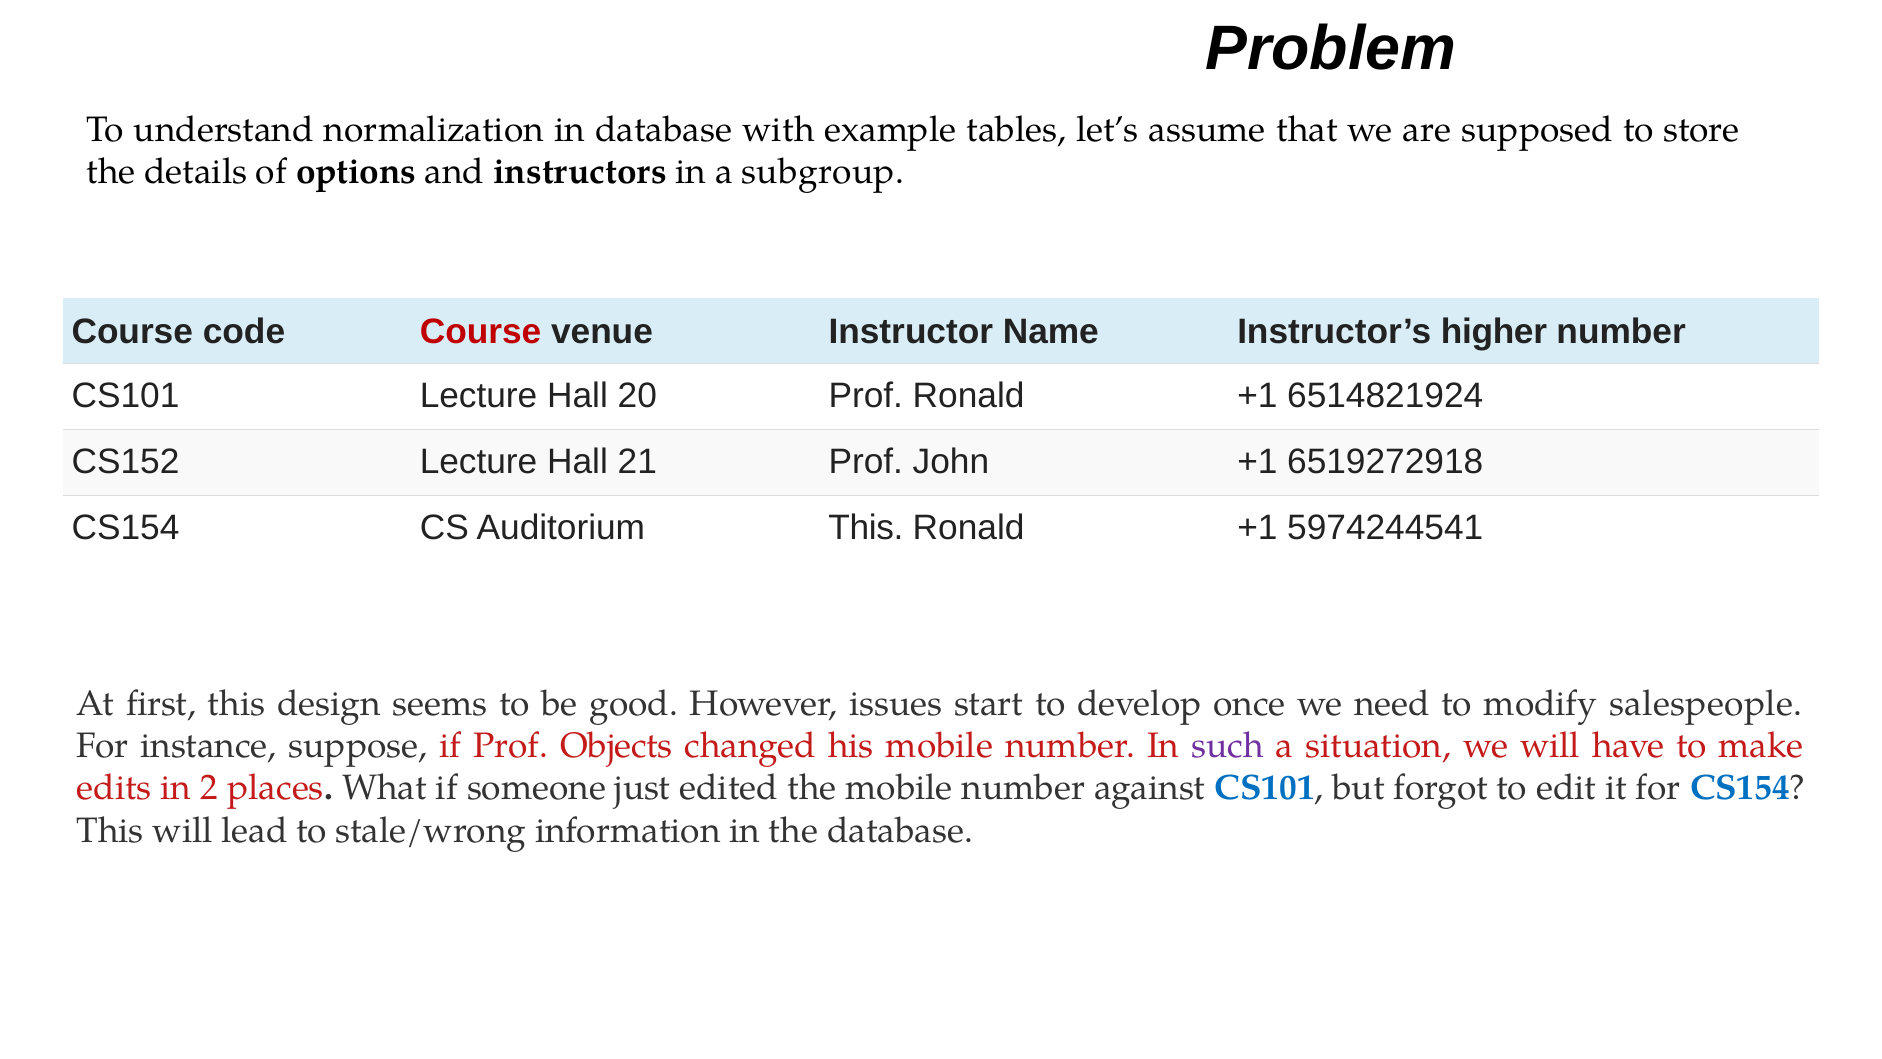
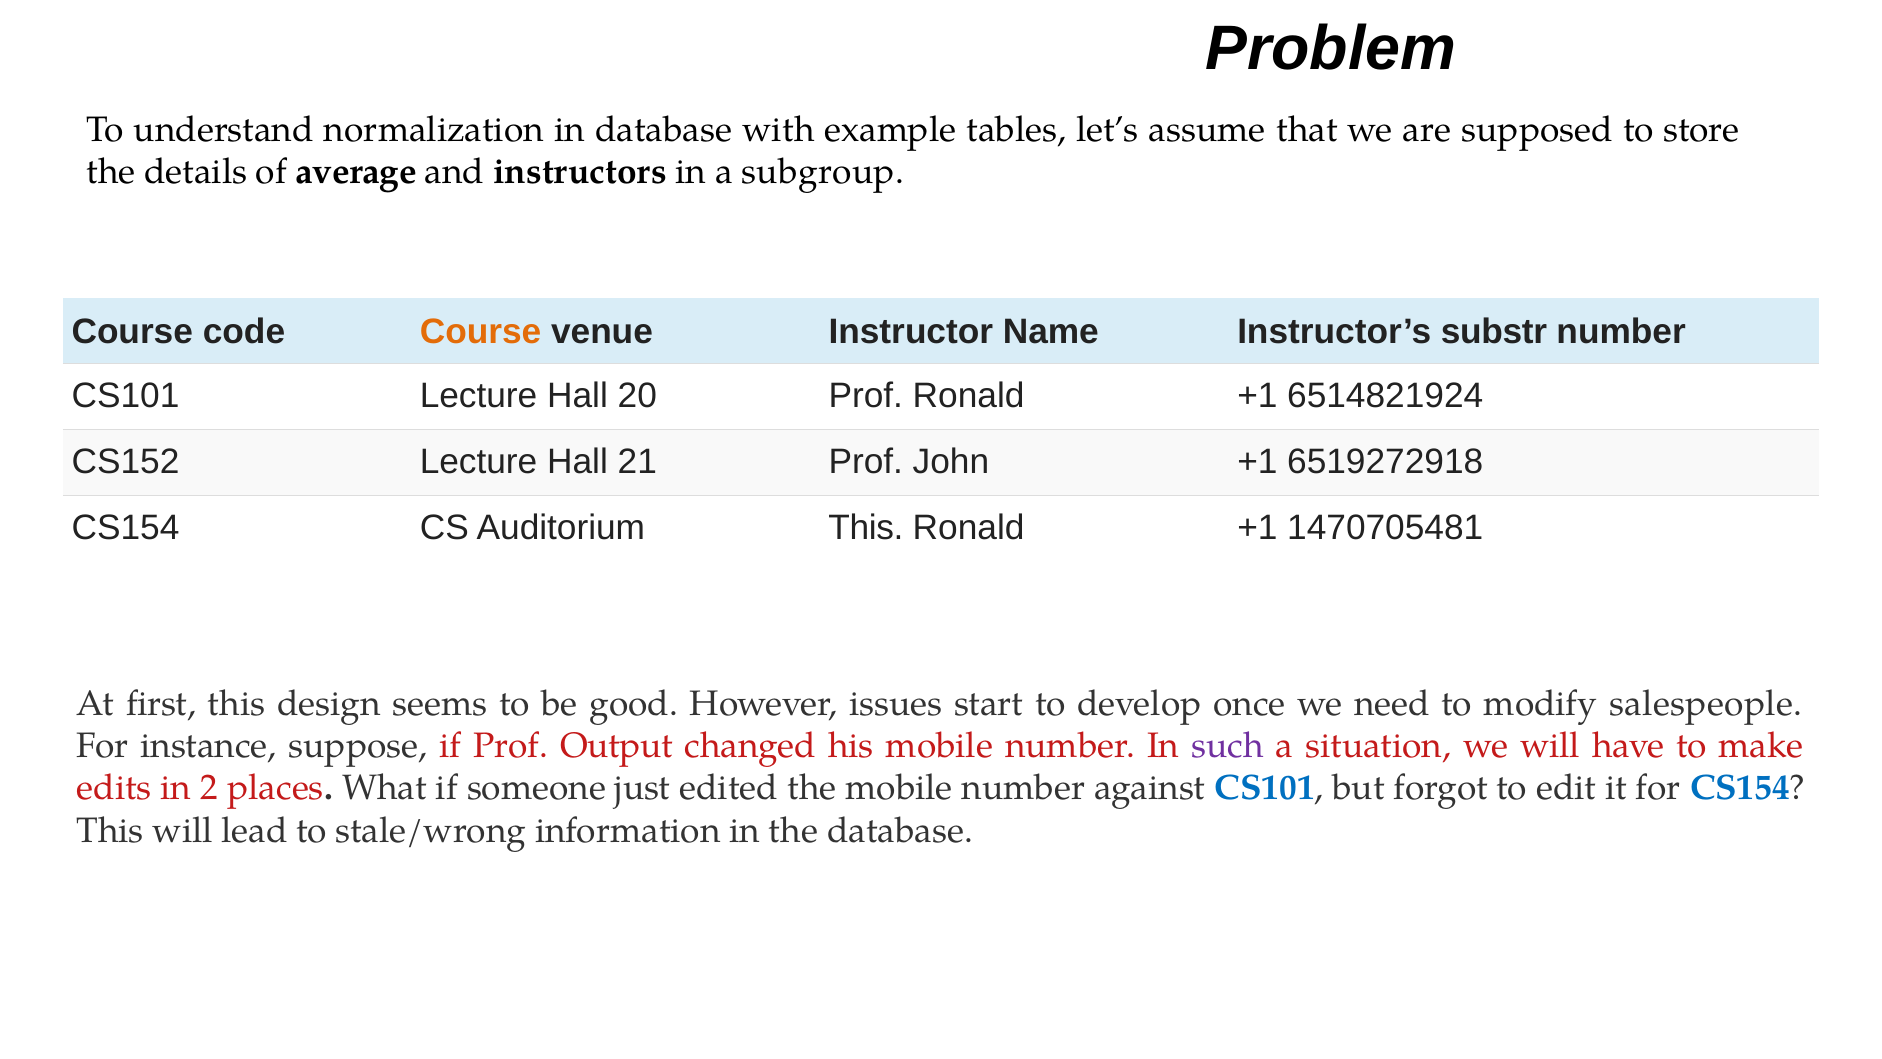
options: options -> average
Course at (481, 331) colour: red -> orange
higher: higher -> substr
5974244541: 5974244541 -> 1470705481
Objects: Objects -> Output
